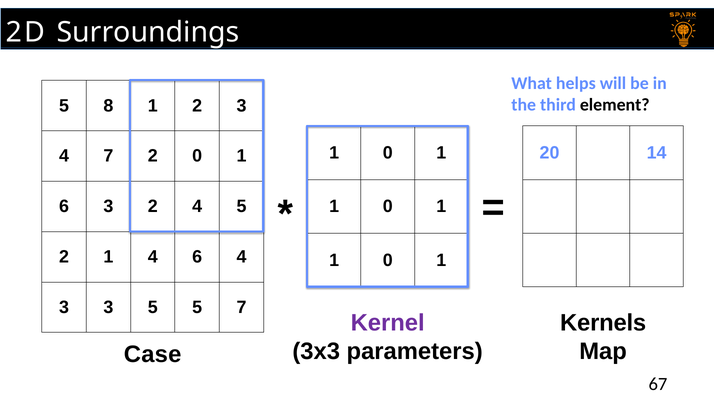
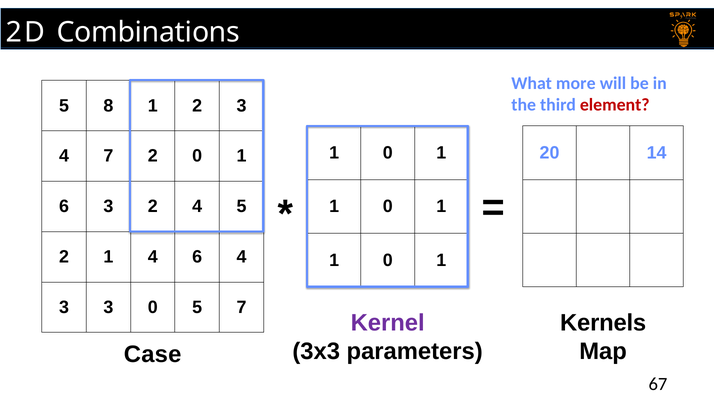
Surroundings: Surroundings -> Combinations
helps: helps -> more
element colour: black -> red
3 5: 5 -> 0
